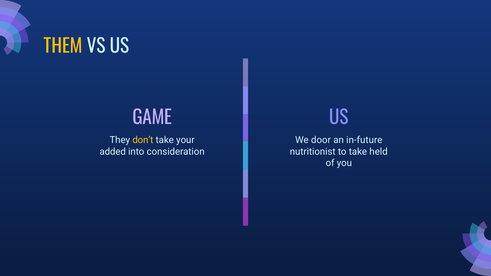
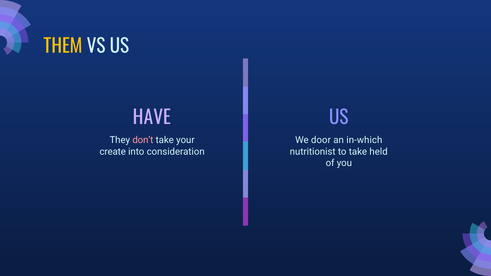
GAME: GAME -> HAVE
don’t colour: yellow -> pink
in-future: in-future -> in-which
added: added -> create
